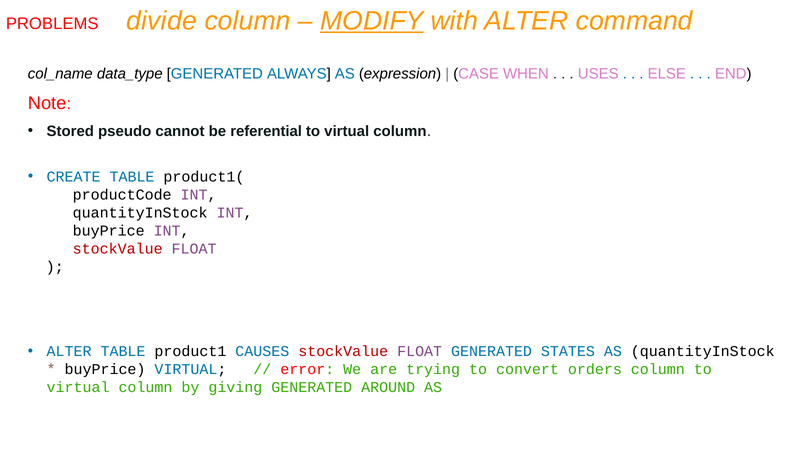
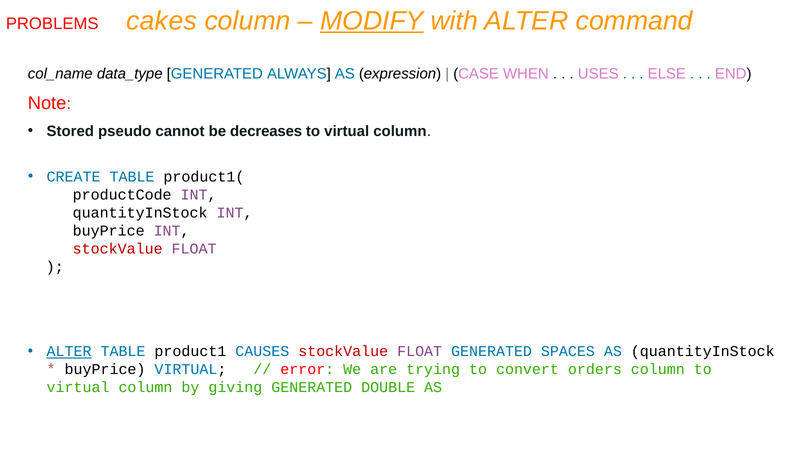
divide: divide -> cakes
referential: referential -> decreases
ALTER at (69, 351) underline: none -> present
STATES: STATES -> SPACES
AROUND: AROUND -> DOUBLE
